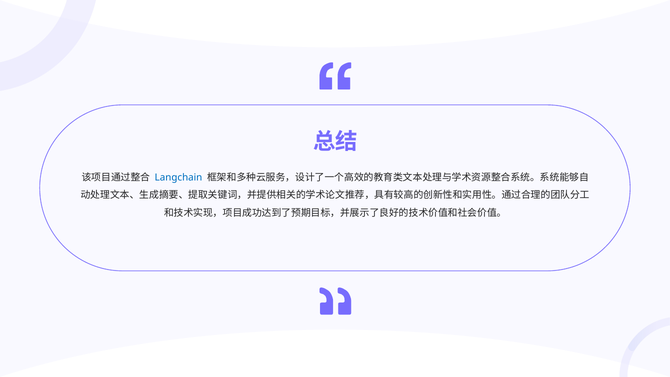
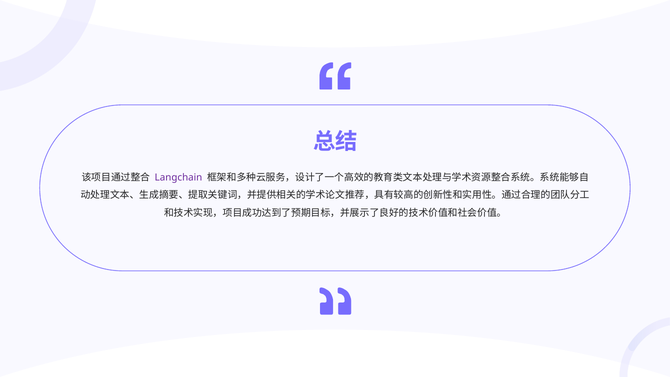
Langchain colour: blue -> purple
